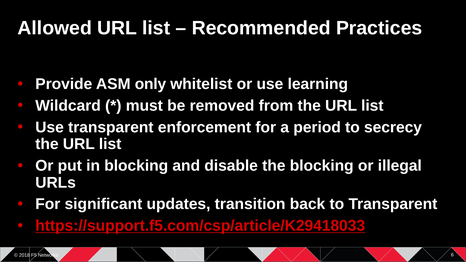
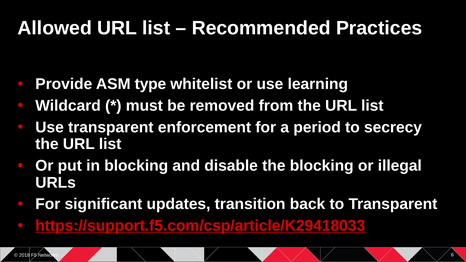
only: only -> type
